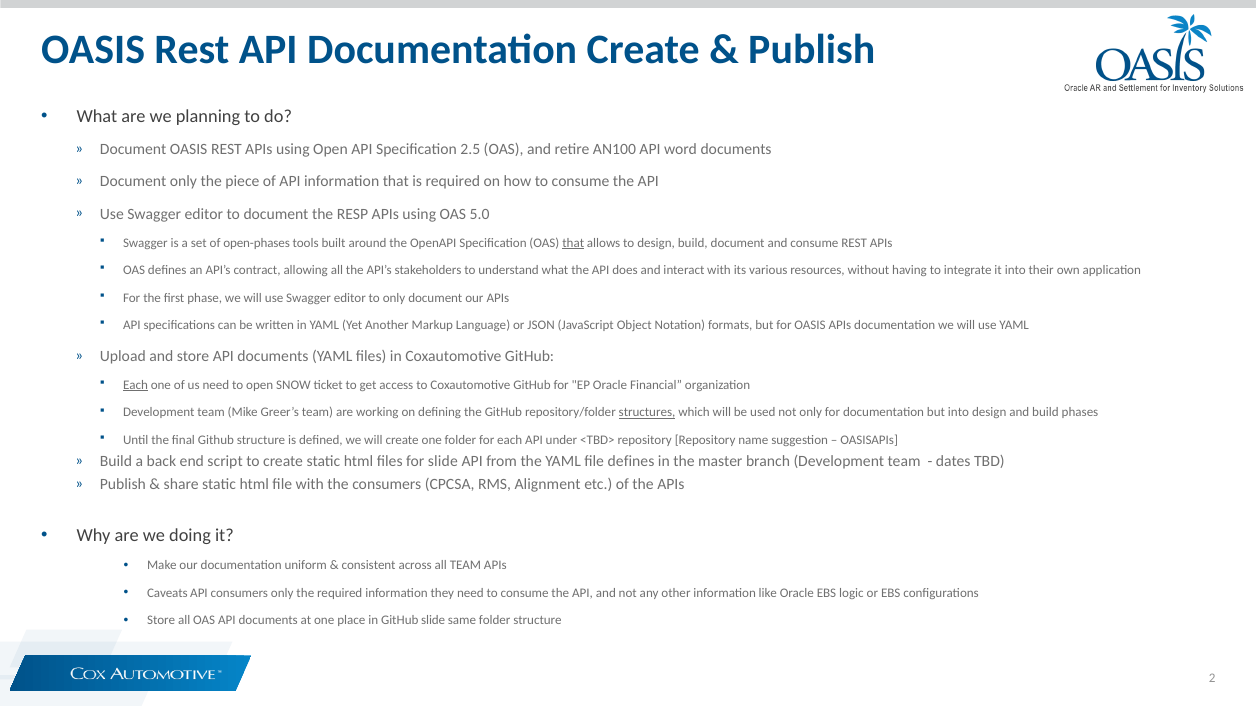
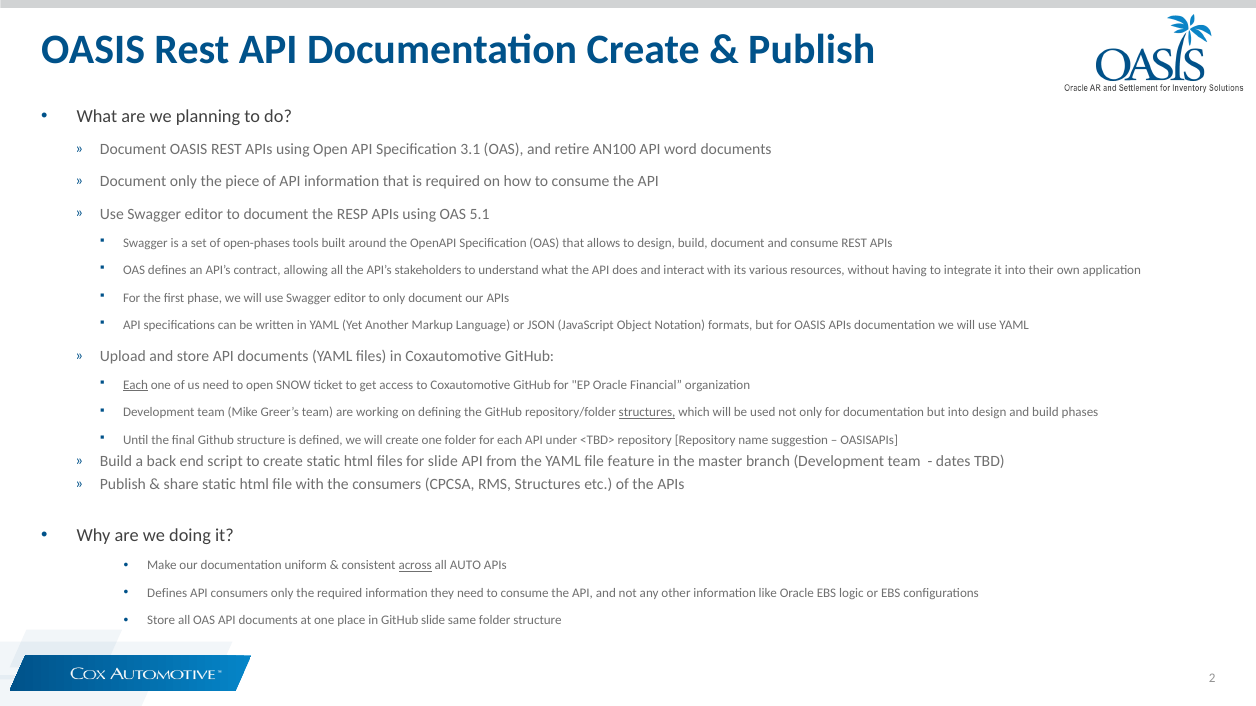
2.5: 2.5 -> 3.1
5.0: 5.0 -> 5.1
that at (573, 243) underline: present -> none
file defines: defines -> feature
RMS Alignment: Alignment -> Structures
across underline: none -> present
all TEAM: TEAM -> AUTO
Caveats at (167, 593): Caveats -> Defines
